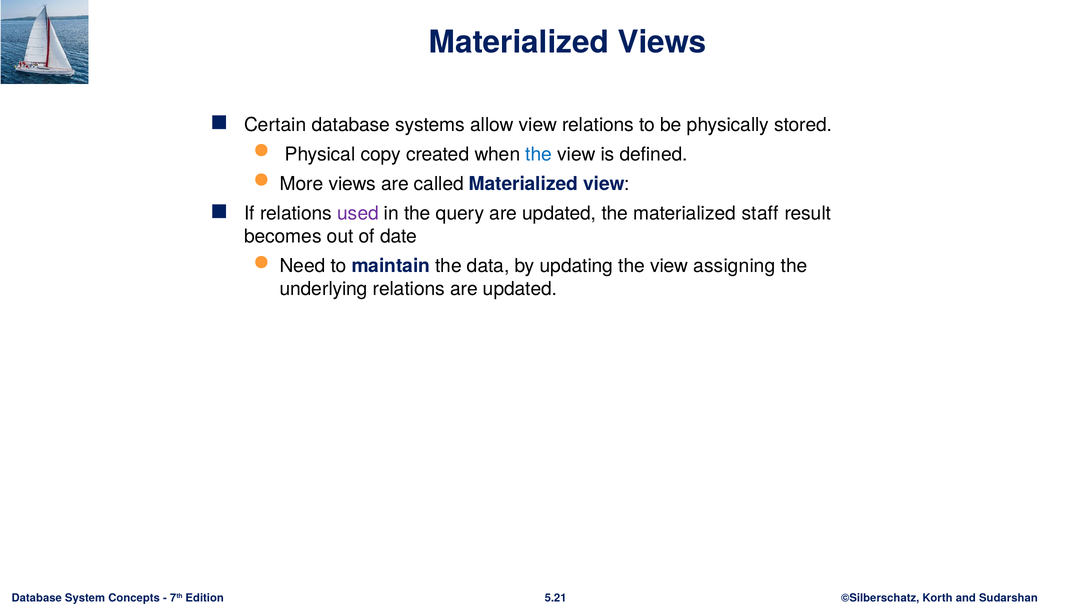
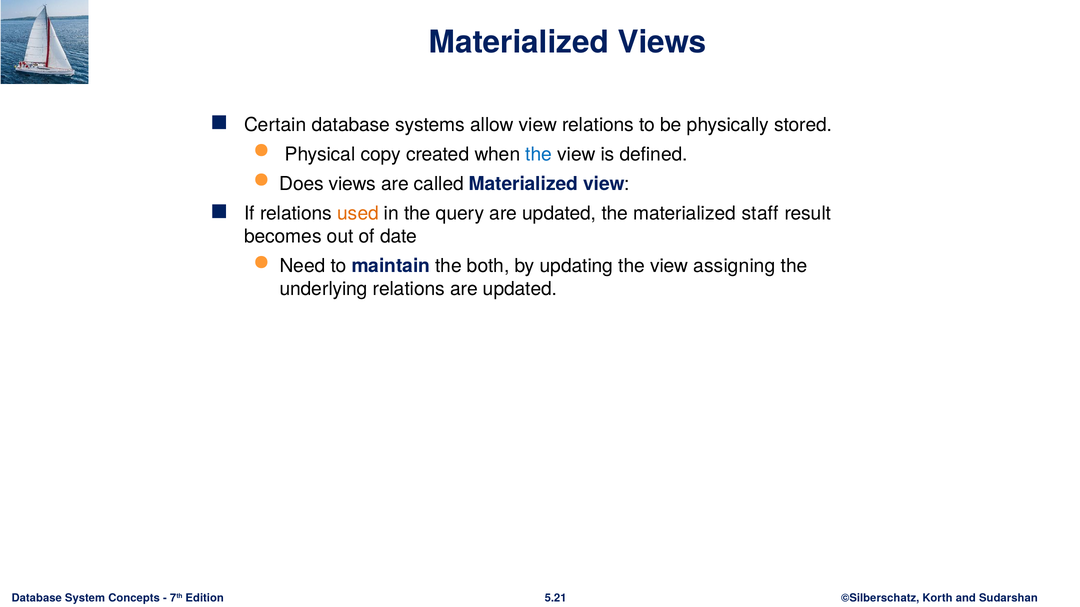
More: More -> Does
used colour: purple -> orange
data: data -> both
